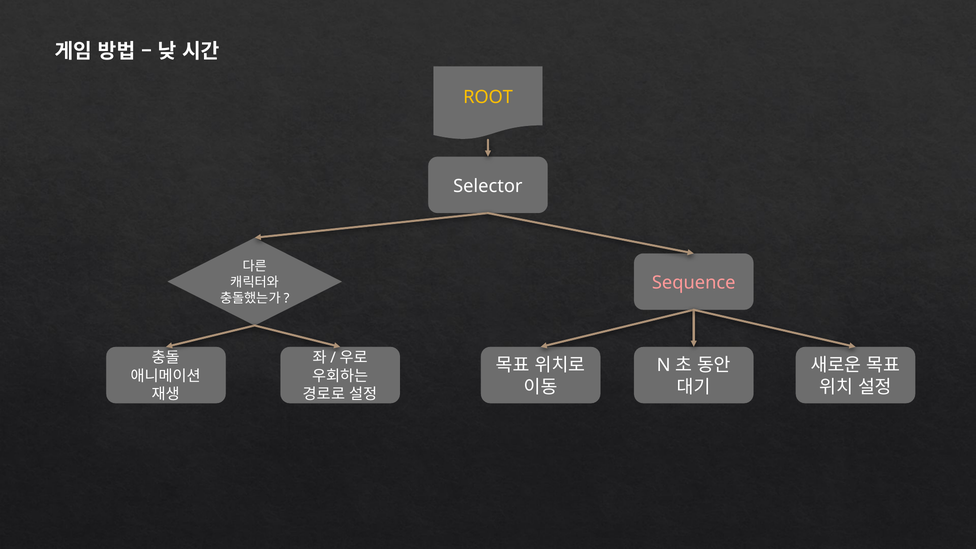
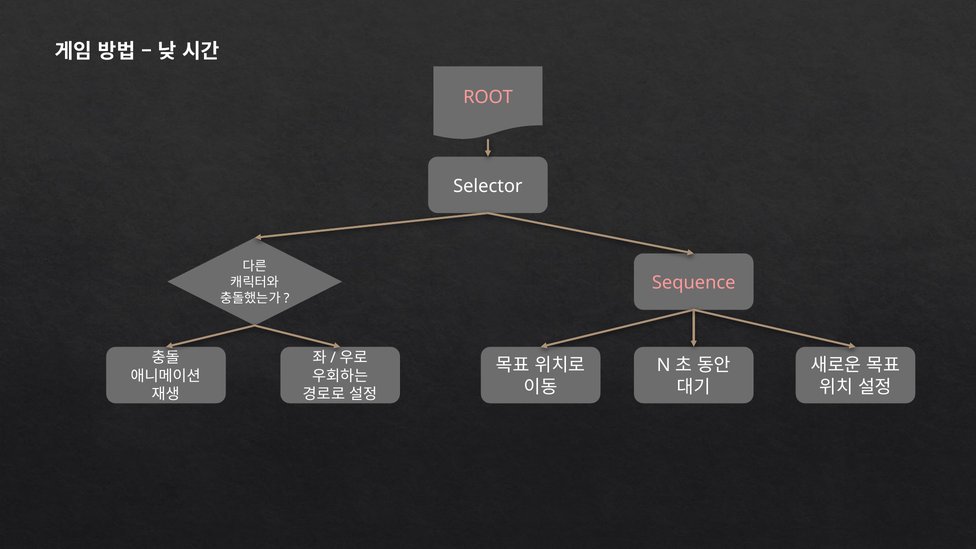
ROOT colour: yellow -> pink
